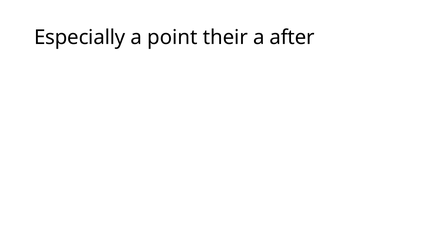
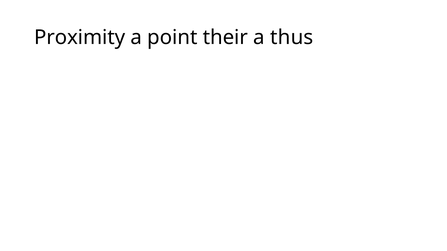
Especially: Especially -> Proximity
after: after -> thus
